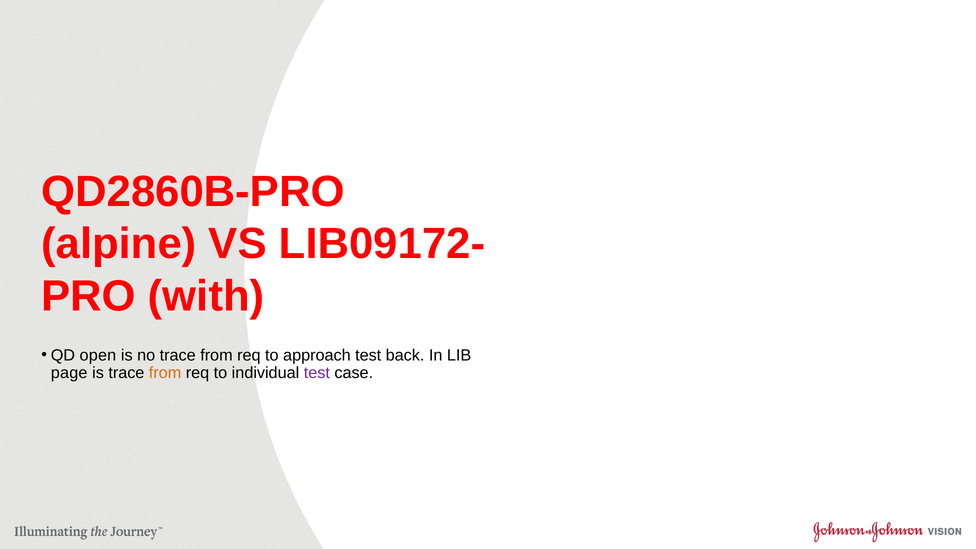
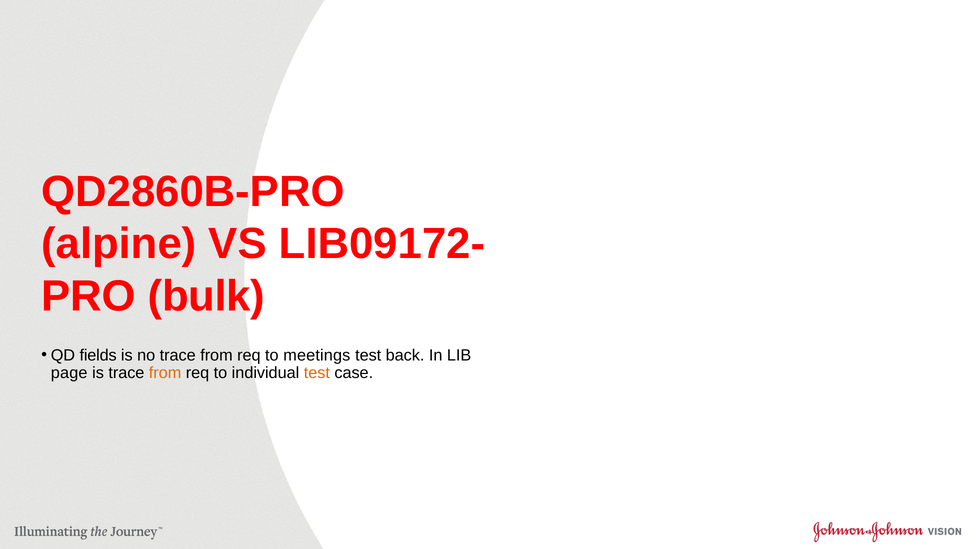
with: with -> bulk
open: open -> fields
approach: approach -> meetings
test at (317, 373) colour: purple -> orange
